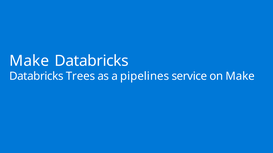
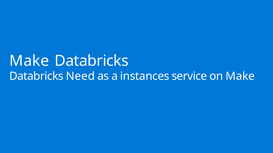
Trees: Trees -> Need
pipelines: pipelines -> instances
